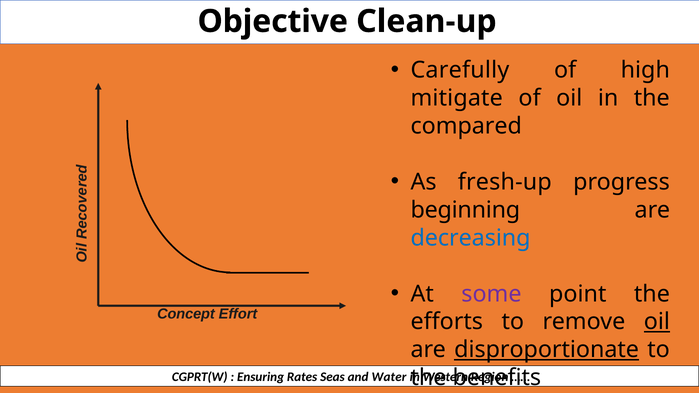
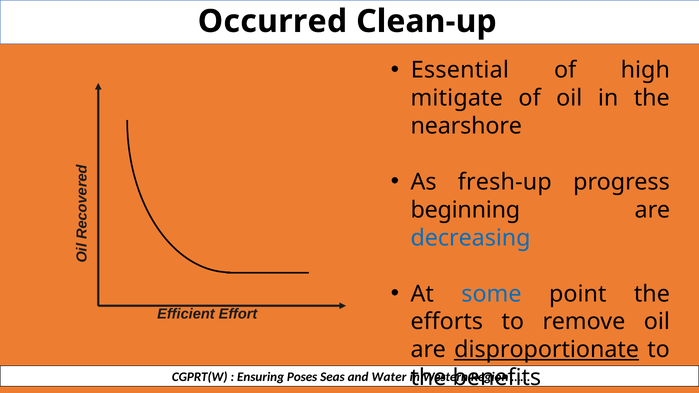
Objective: Objective -> Occurred
Carefully: Carefully -> Essential
compared: compared -> nearshore
some colour: purple -> blue
Concept: Concept -> Efficient
oil at (657, 322) underline: present -> none
Rates: Rates -> Poses
